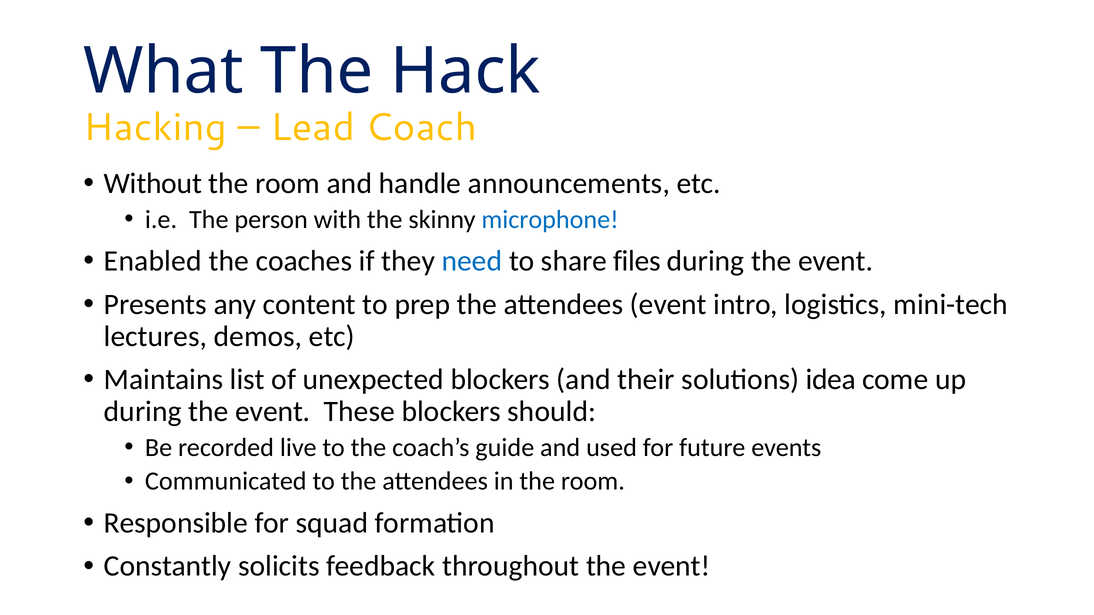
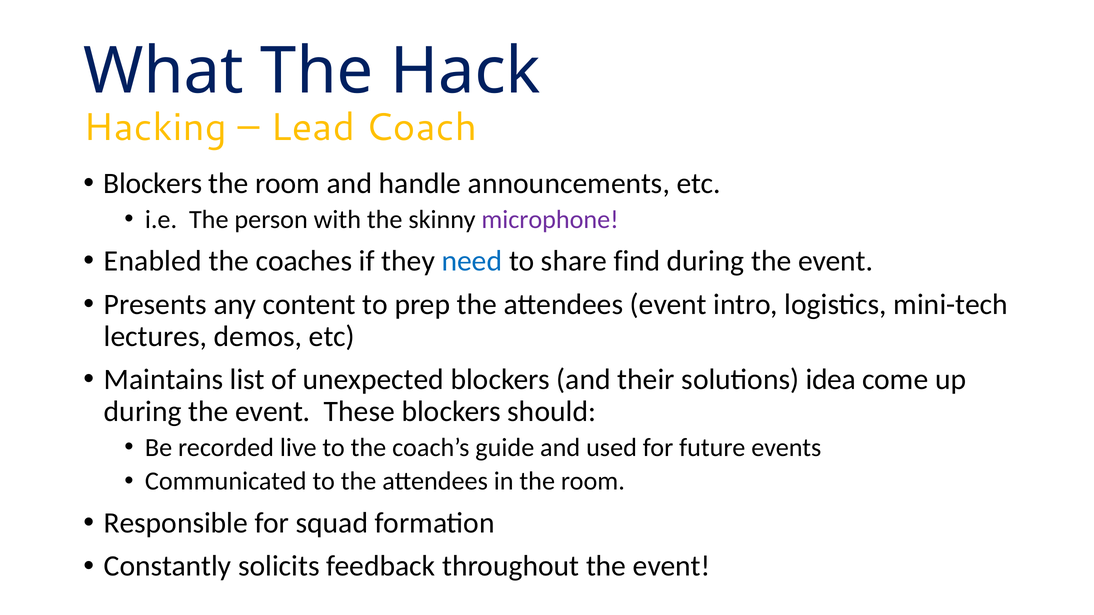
Without at (153, 184): Without -> Blockers
microphone colour: blue -> purple
files: files -> find
